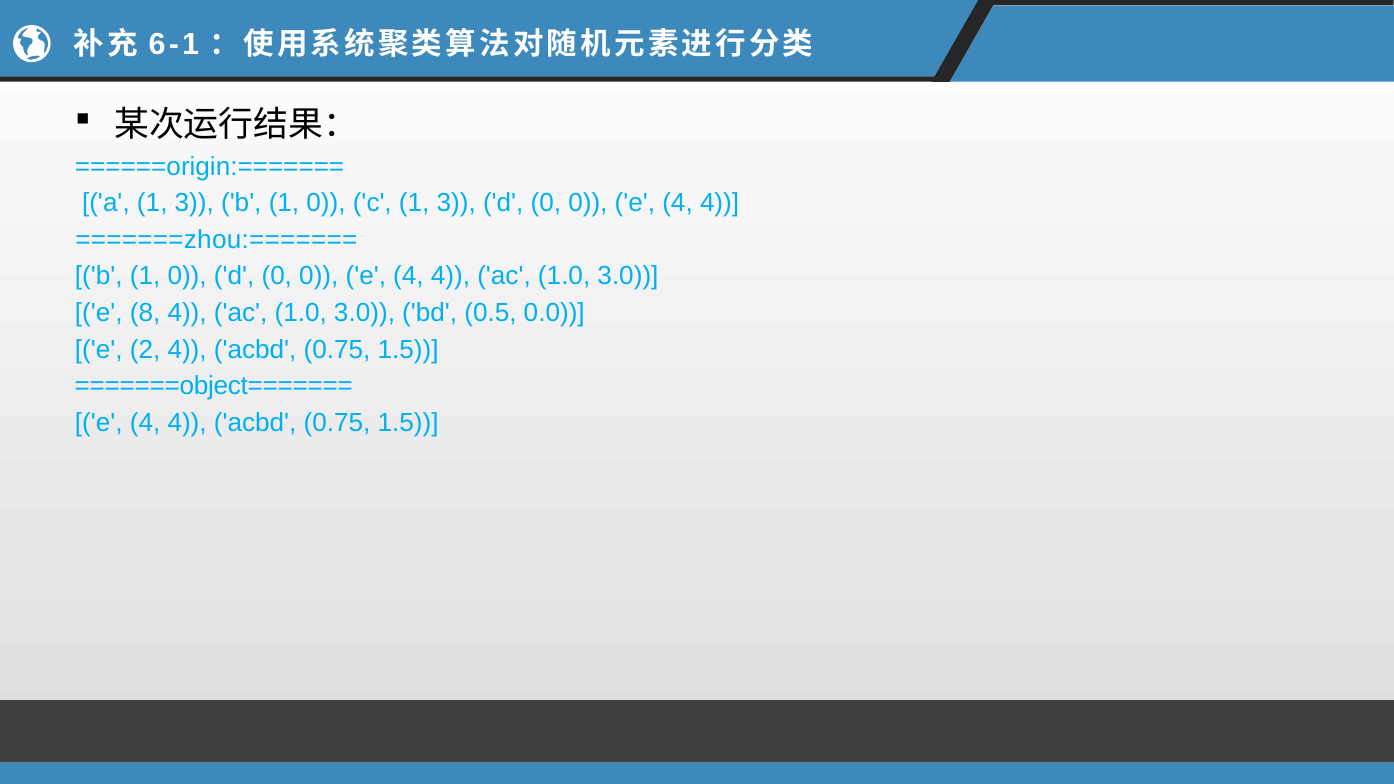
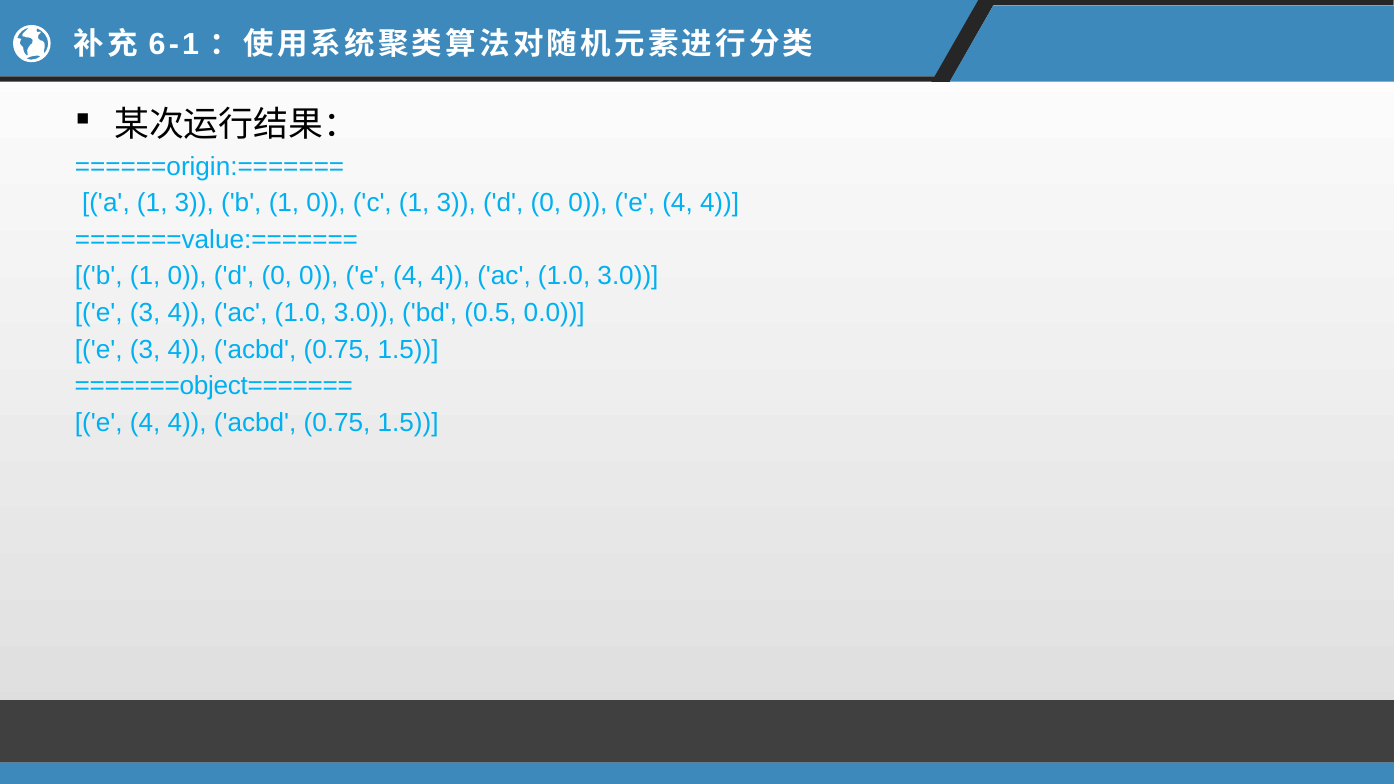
=======zhou:=======: =======zhou:======= -> =======value:=======
8 at (145, 313): 8 -> 3
2 at (145, 350): 2 -> 3
